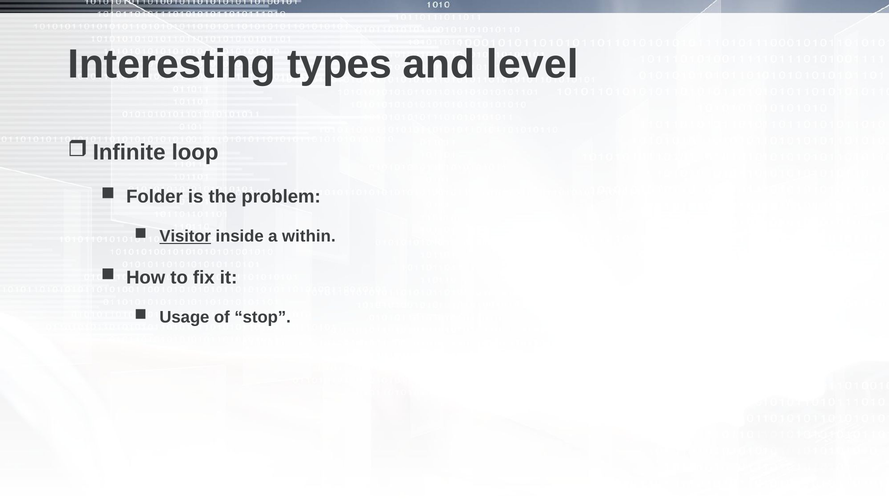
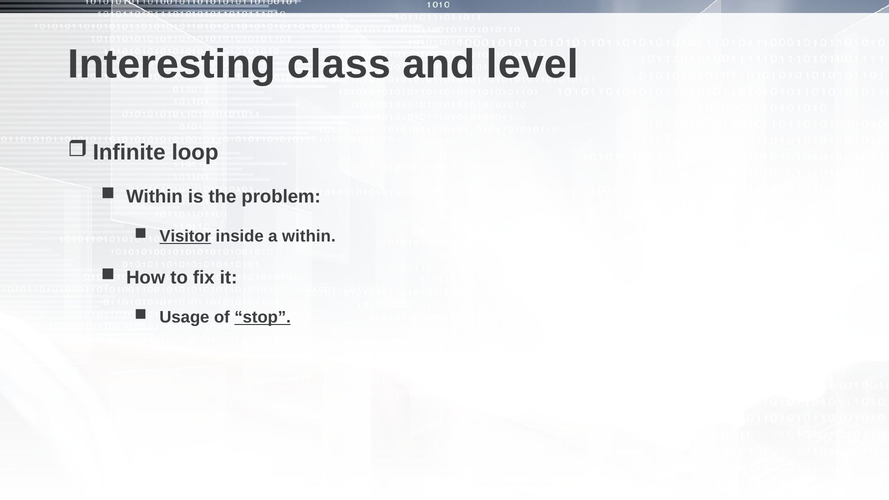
types: types -> class
Folder at (154, 197): Folder -> Within
stop underline: none -> present
